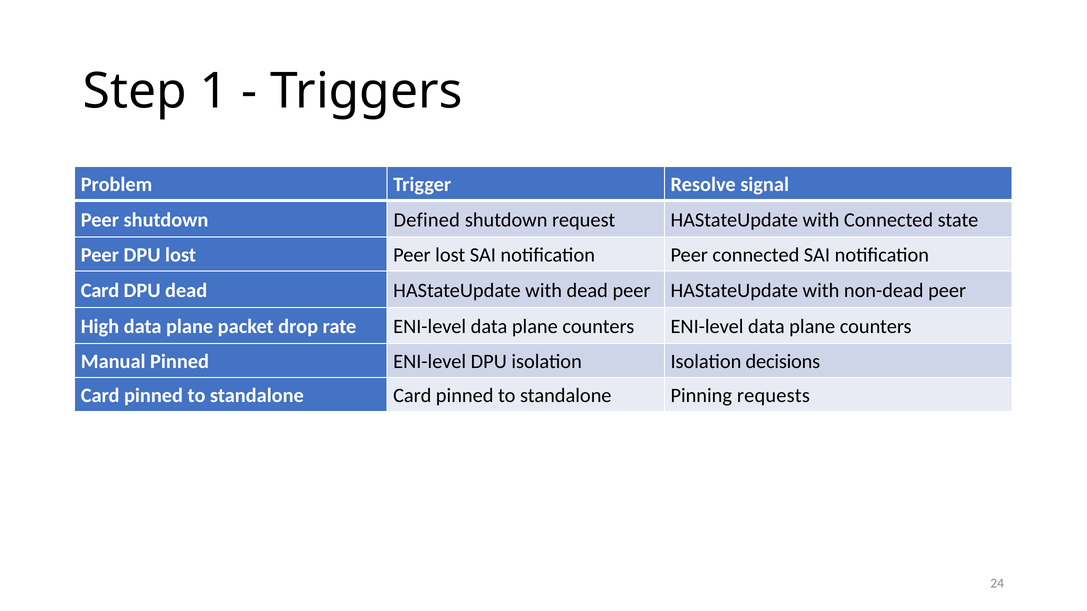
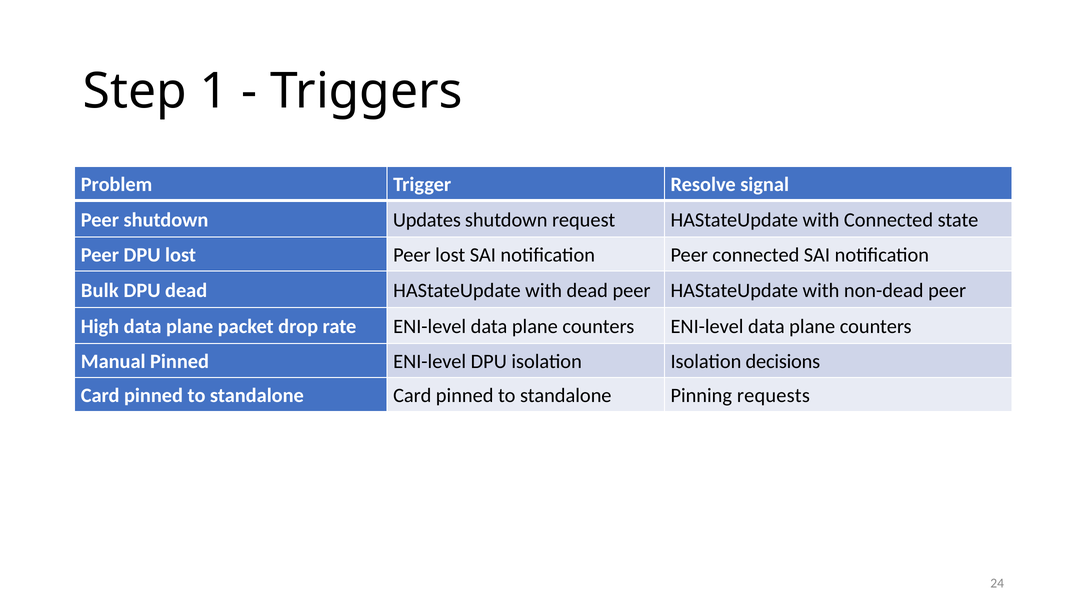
Defined: Defined -> Updates
Card at (100, 291): Card -> Bulk
